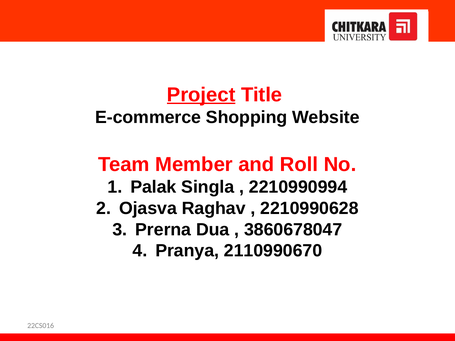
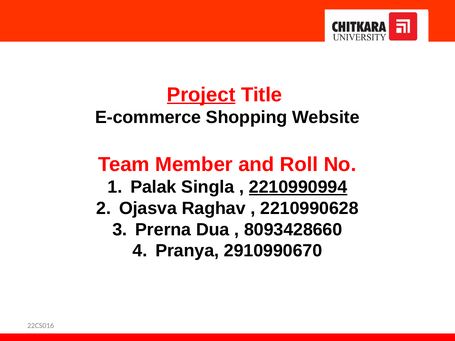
2210990994 underline: none -> present
3860678047: 3860678047 -> 8093428660
2110990670: 2110990670 -> 2910990670
